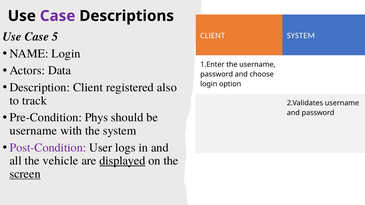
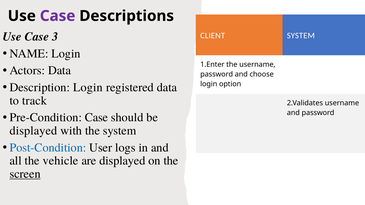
5: 5 -> 3
Description Client: Client -> Login
registered also: also -> data
Pre-Condition Phys: Phys -> Case
username at (33, 131): username -> displayed
Post-Condition colour: purple -> blue
displayed at (122, 161) underline: present -> none
